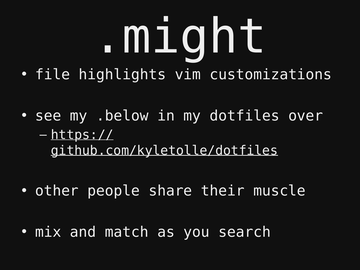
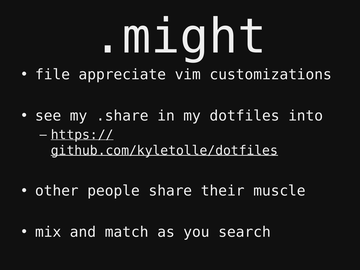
highlights: highlights -> appreciate
.below: .below -> .share
over: over -> into
